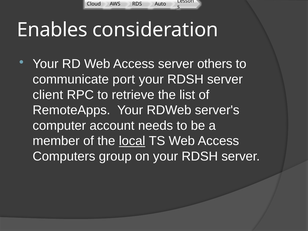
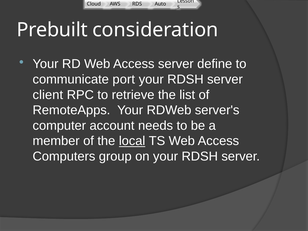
Enables: Enables -> Prebuilt
others: others -> define
